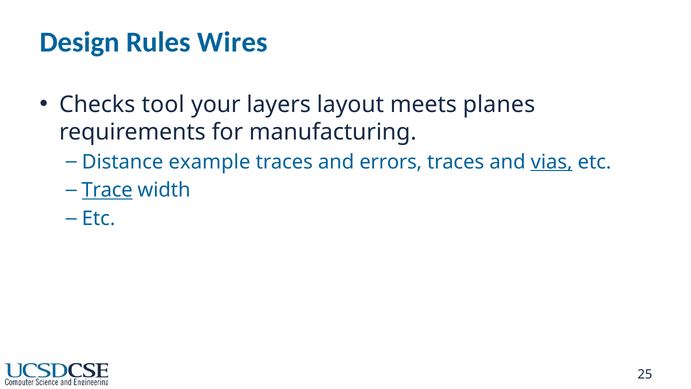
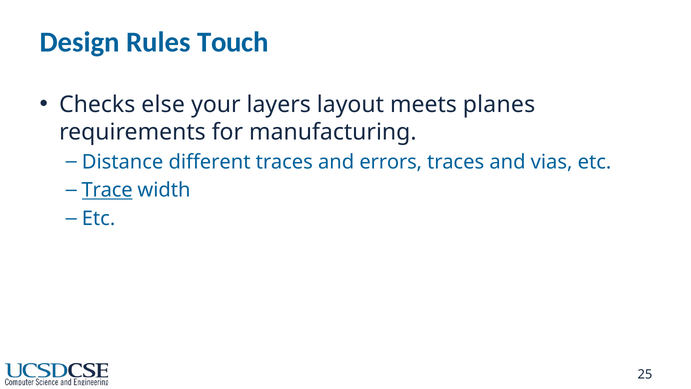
Wires: Wires -> Touch
tool: tool -> else
example: example -> different
vias underline: present -> none
